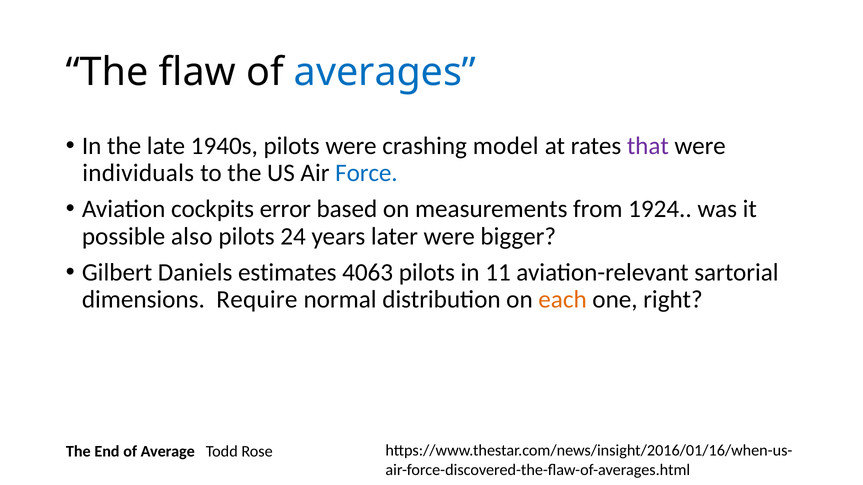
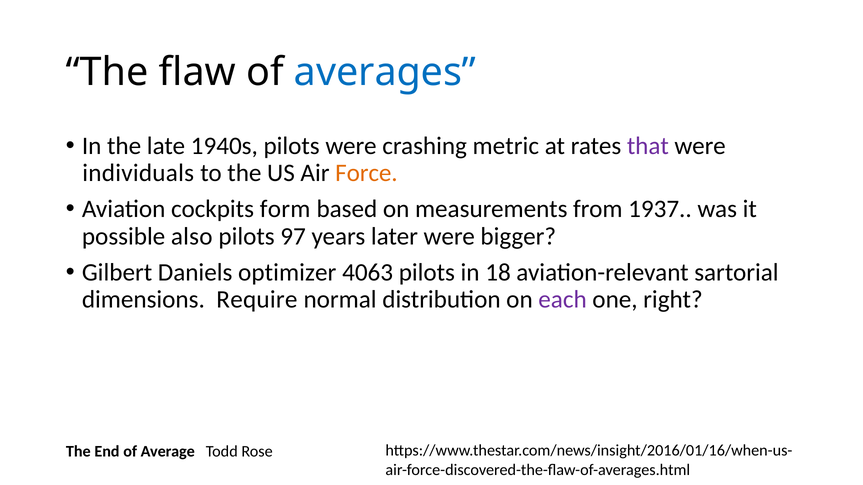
model: model -> metric
Force colour: blue -> orange
error: error -> form
1924: 1924 -> 1937
24: 24 -> 97
estimates: estimates -> optimizer
11: 11 -> 18
each colour: orange -> purple
